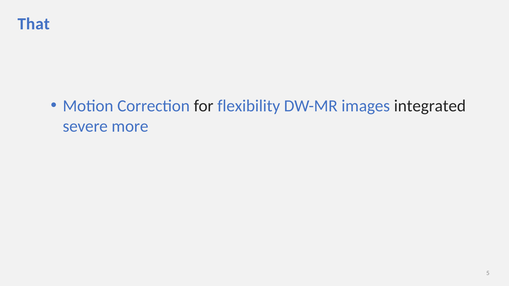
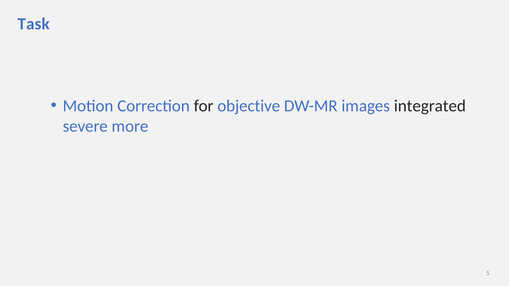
That: That -> Task
flexibility: flexibility -> objective
